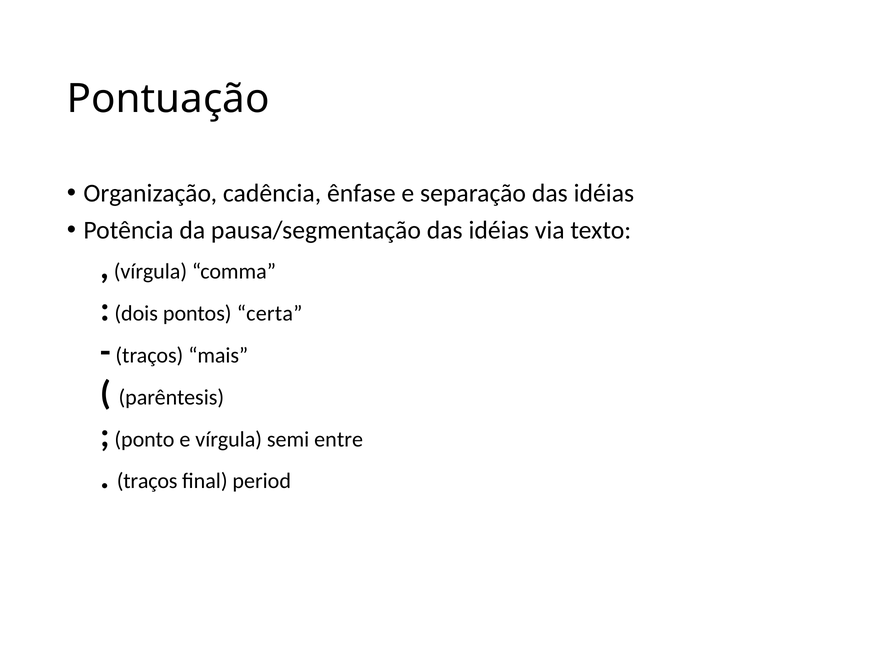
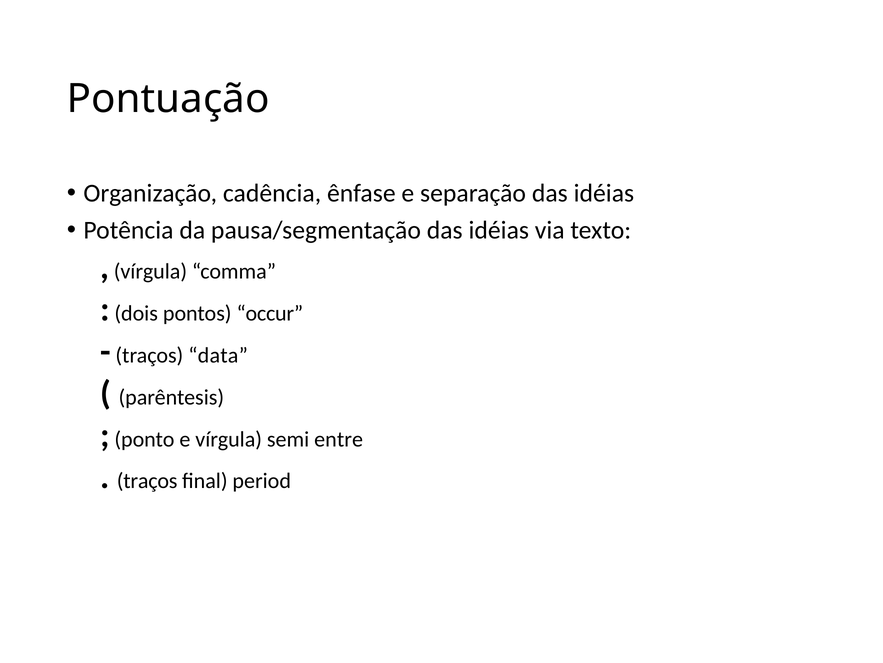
certa: certa -> occur
mais: mais -> data
